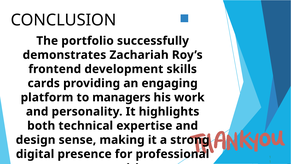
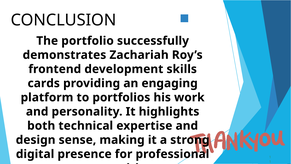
managers: managers -> portfolios
